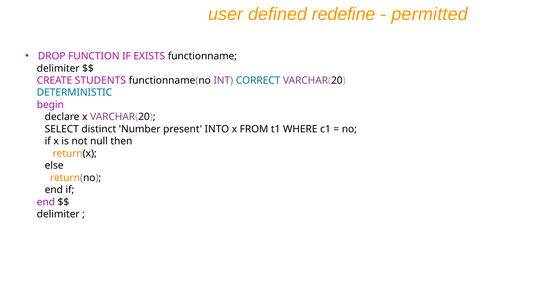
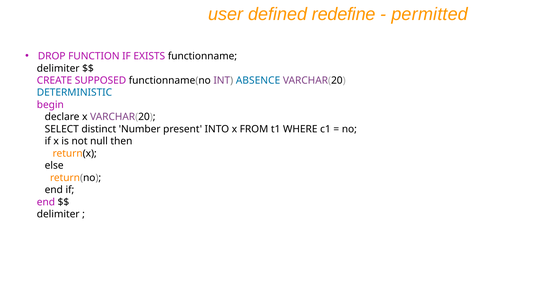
STUDENTS: STUDENTS -> SUPPOSED
CORRECT: CORRECT -> ABSENCE
